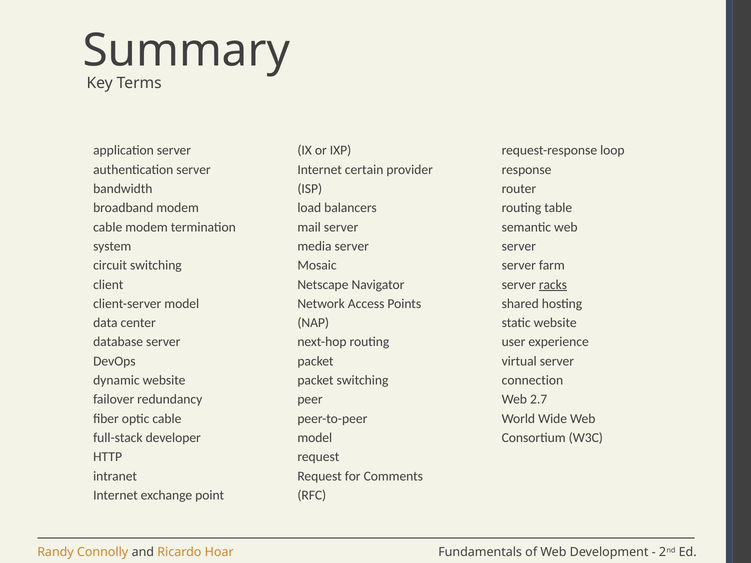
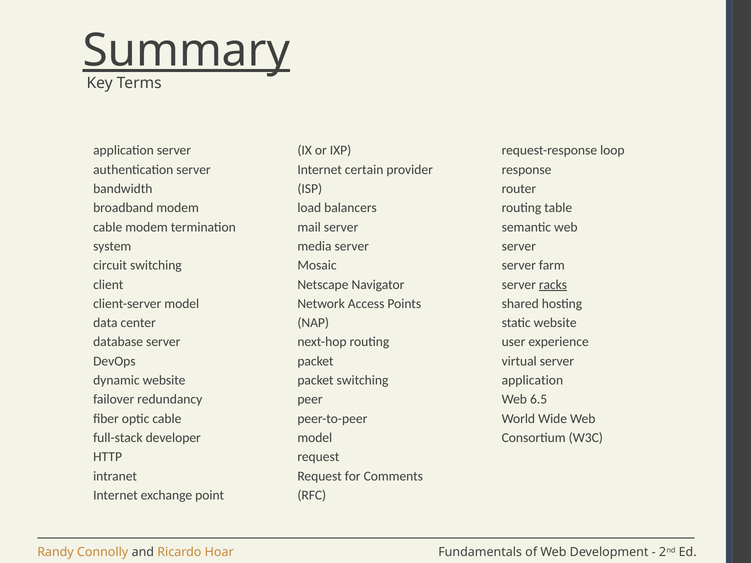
Summary underline: none -> present
connection at (532, 380): connection -> application
2.7: 2.7 -> 6.5
